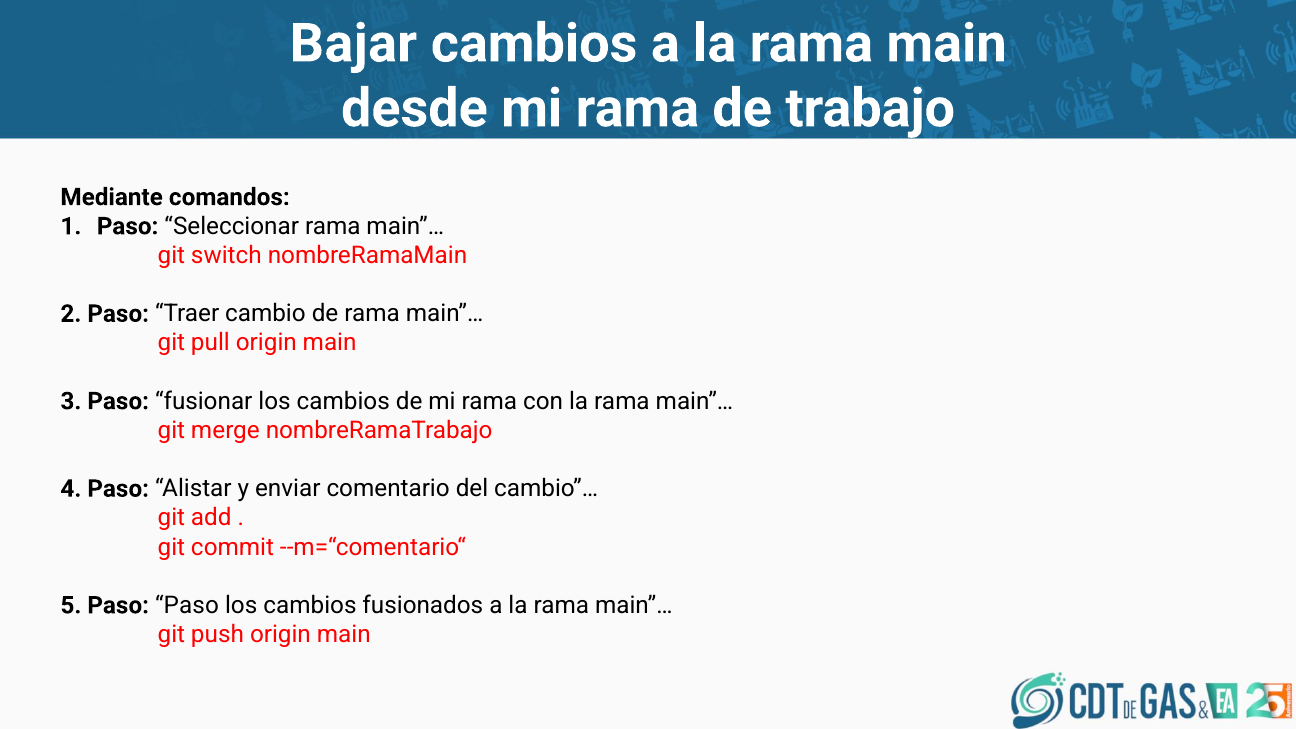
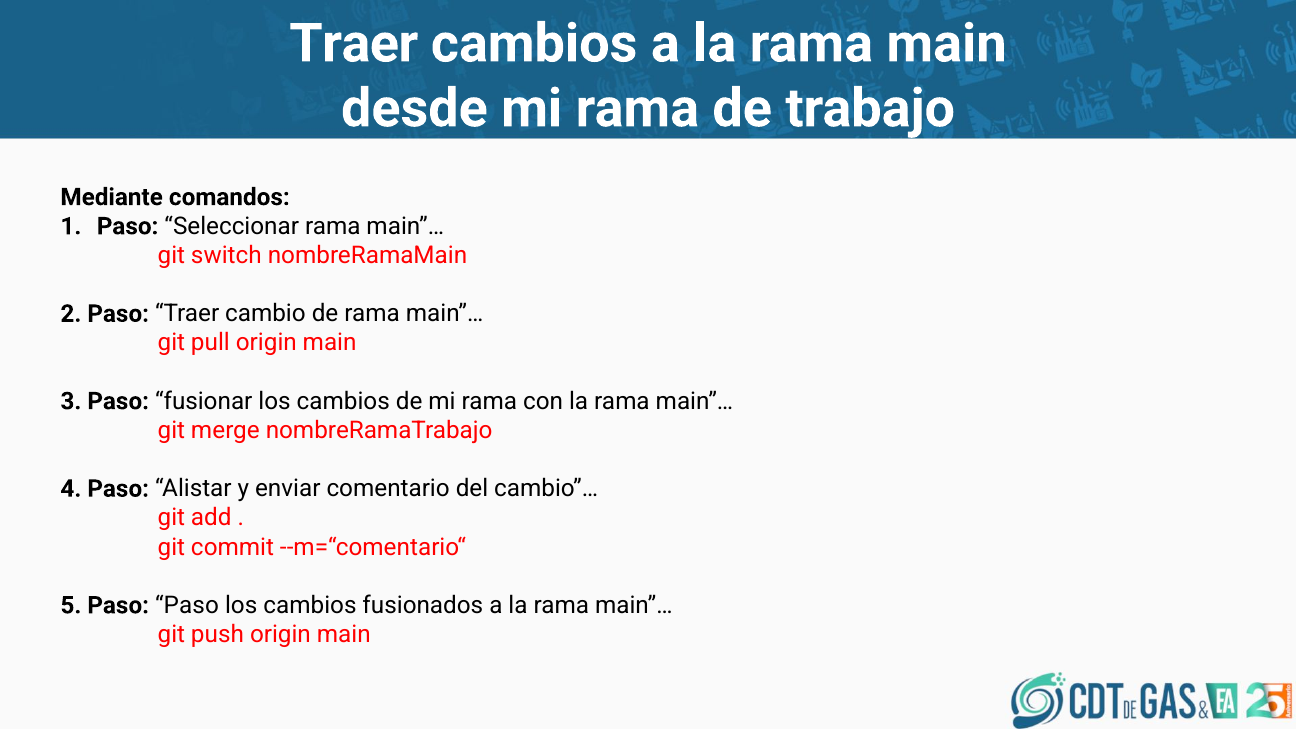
Bajar at (353, 44): Bajar -> Traer
